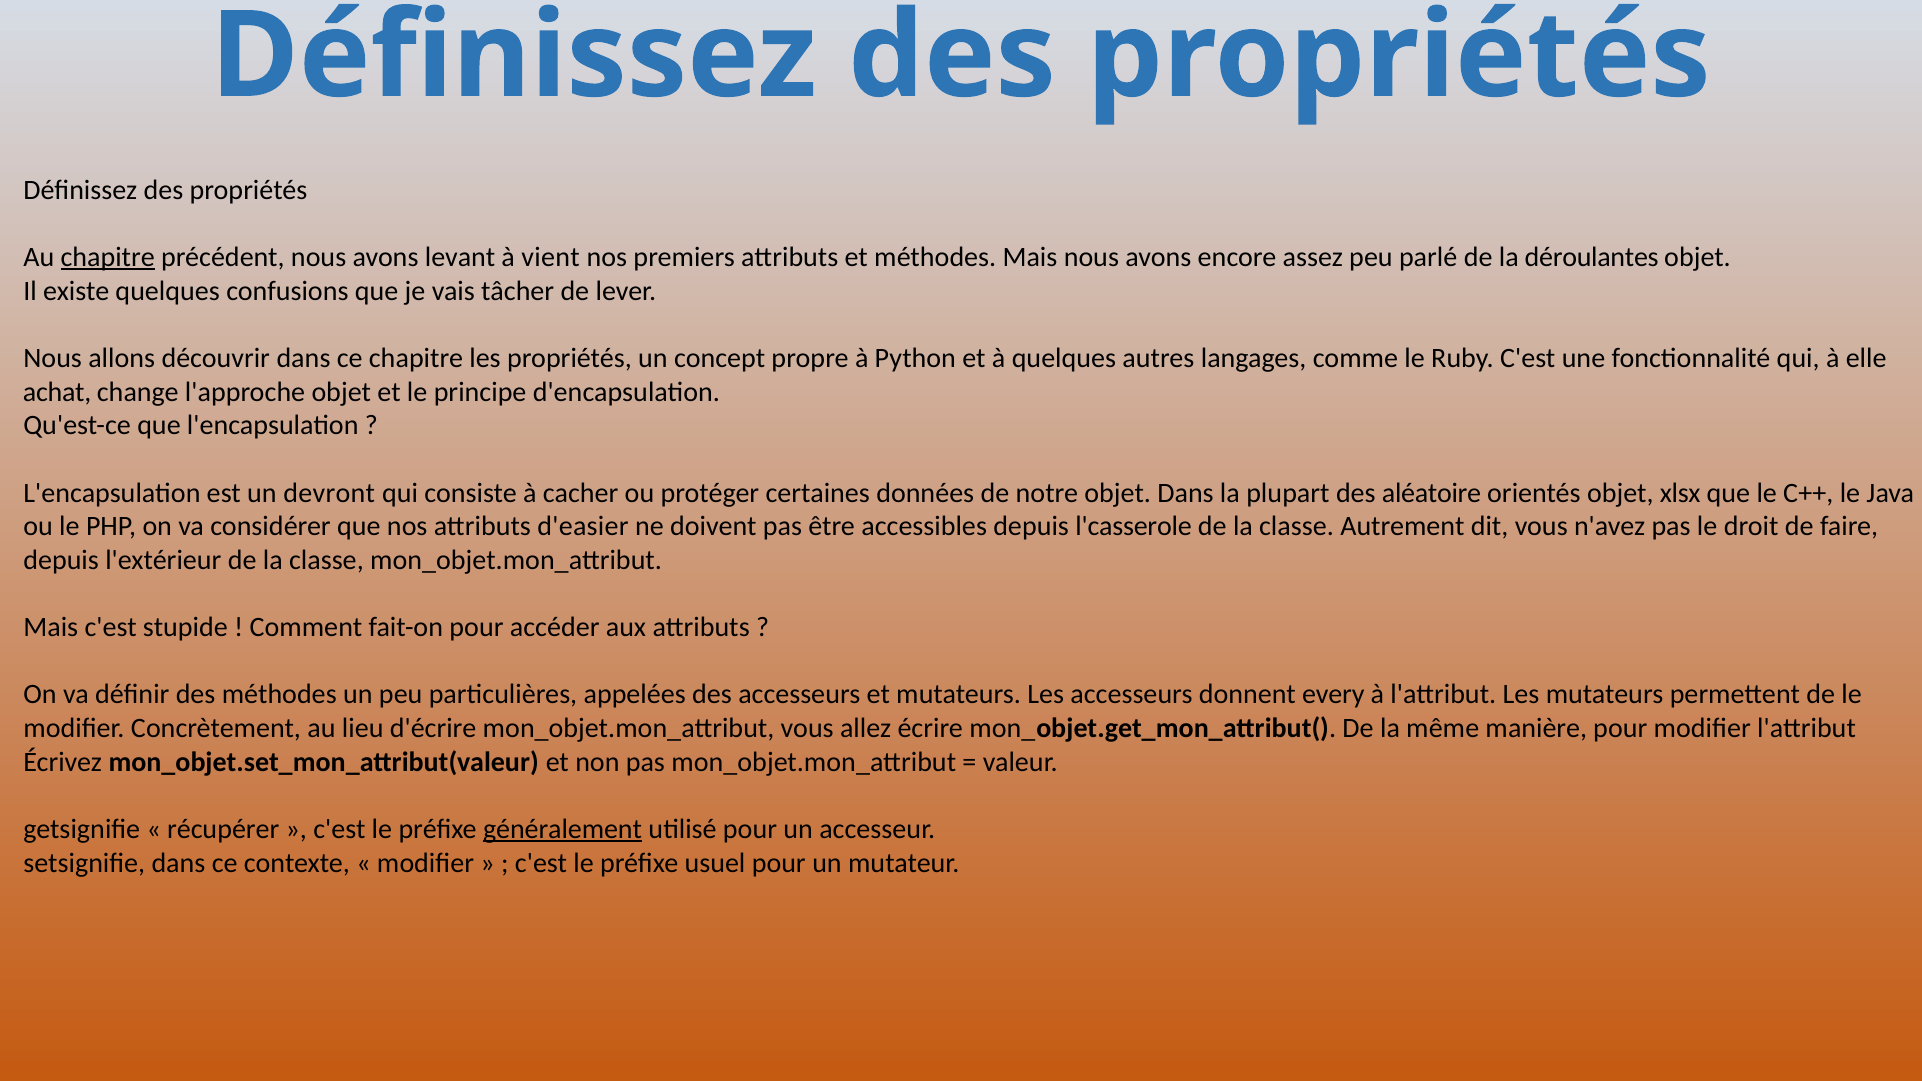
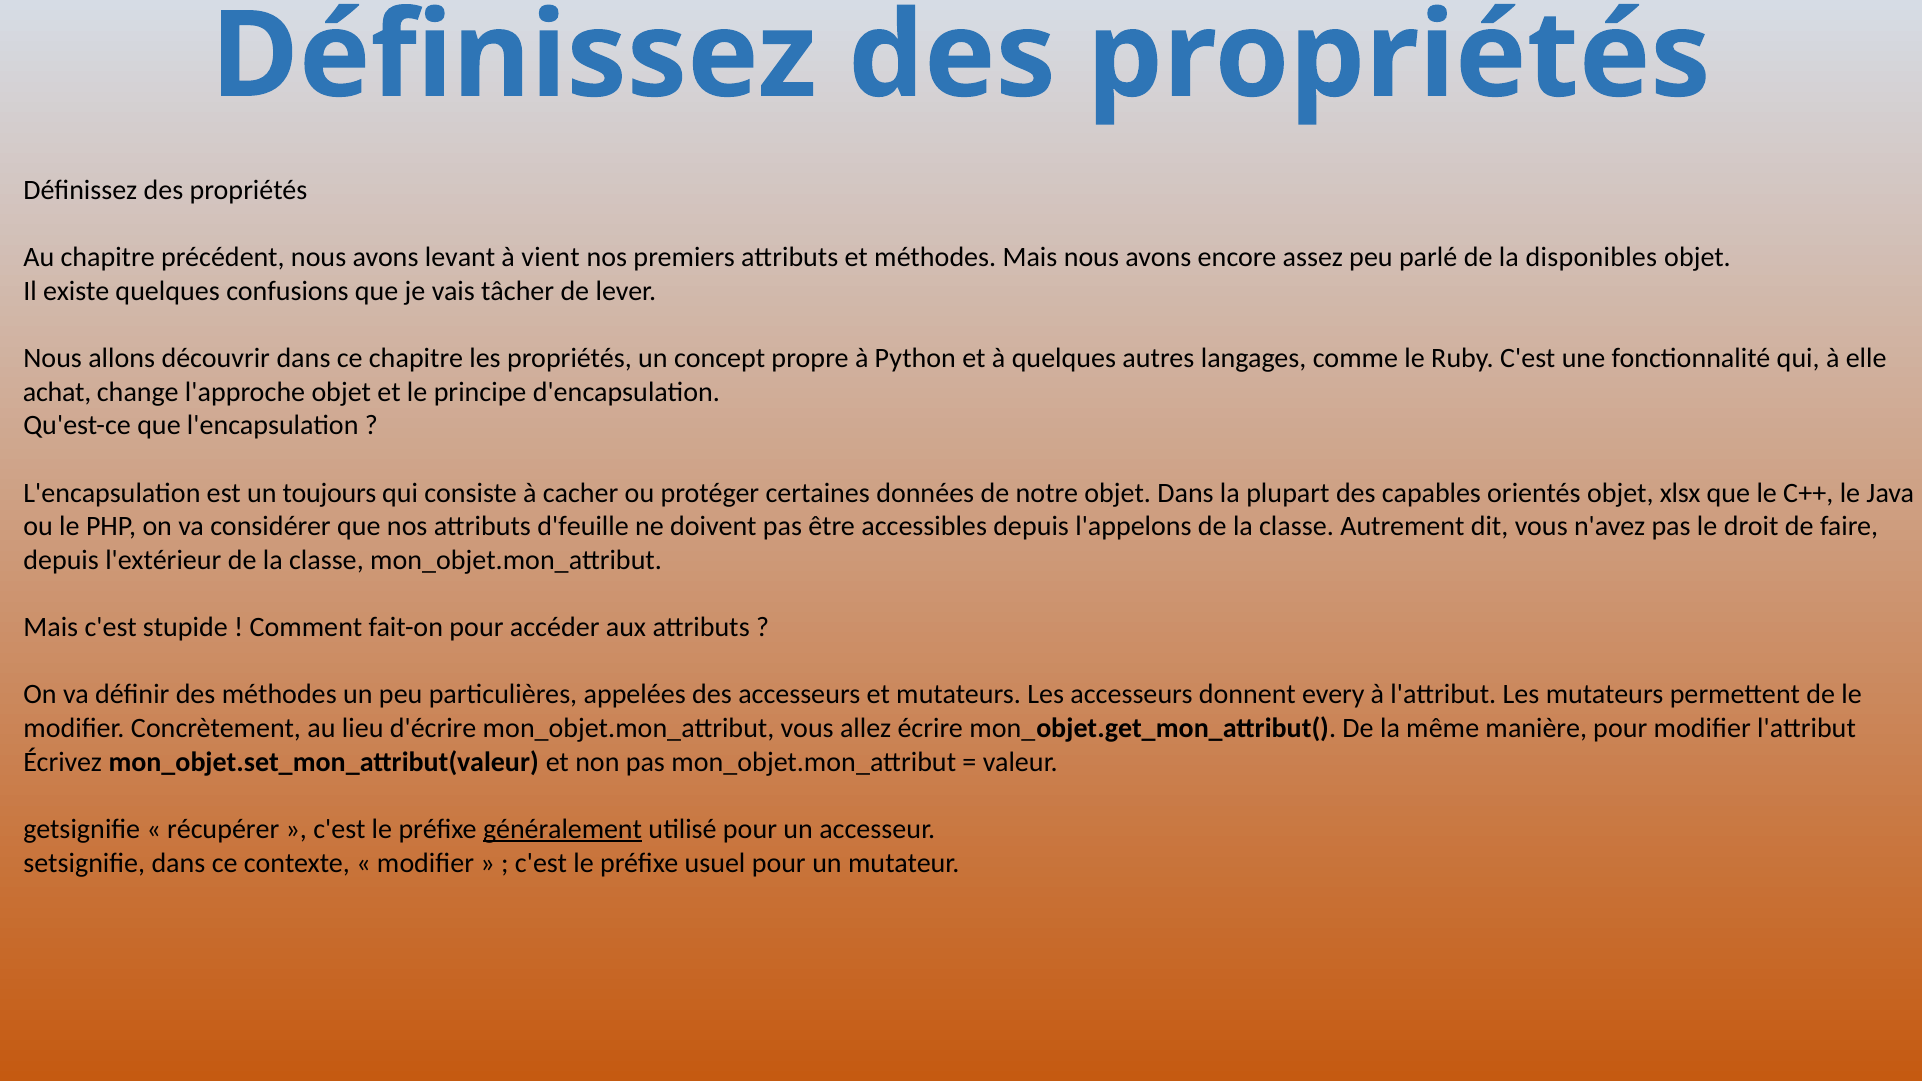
chapitre at (108, 257) underline: present -> none
déroulantes: déroulantes -> disponibles
devront: devront -> toujours
aléatoire: aléatoire -> capables
d'easier: d'easier -> d'feuille
l'casserole: l'casserole -> l'appelons
